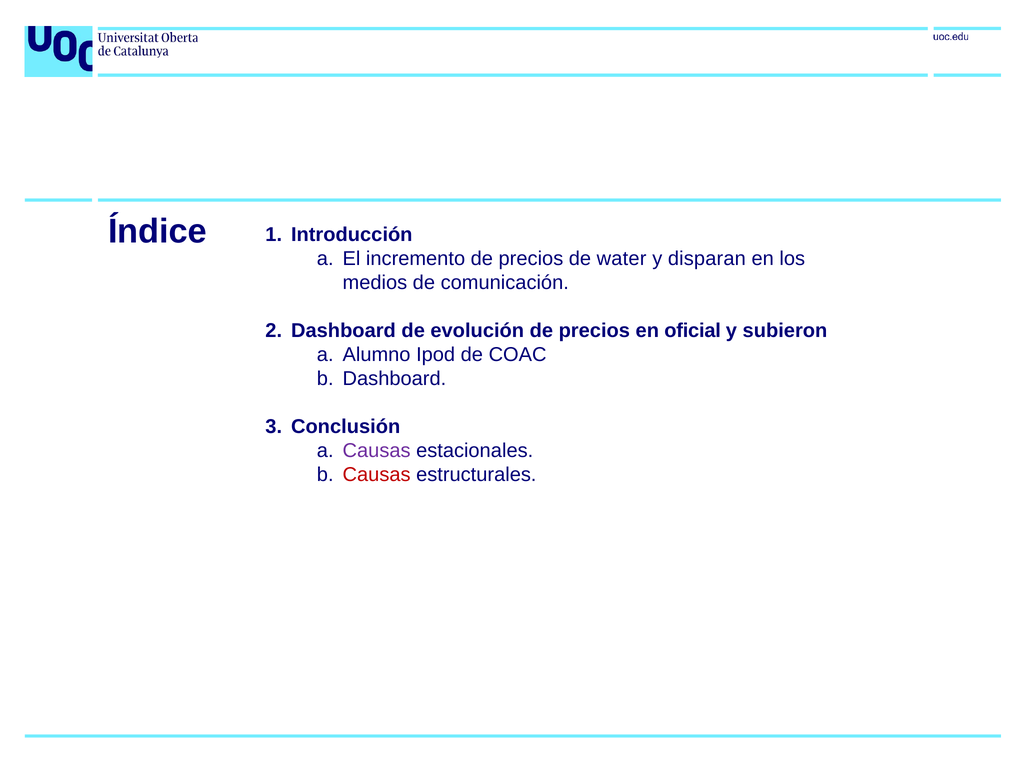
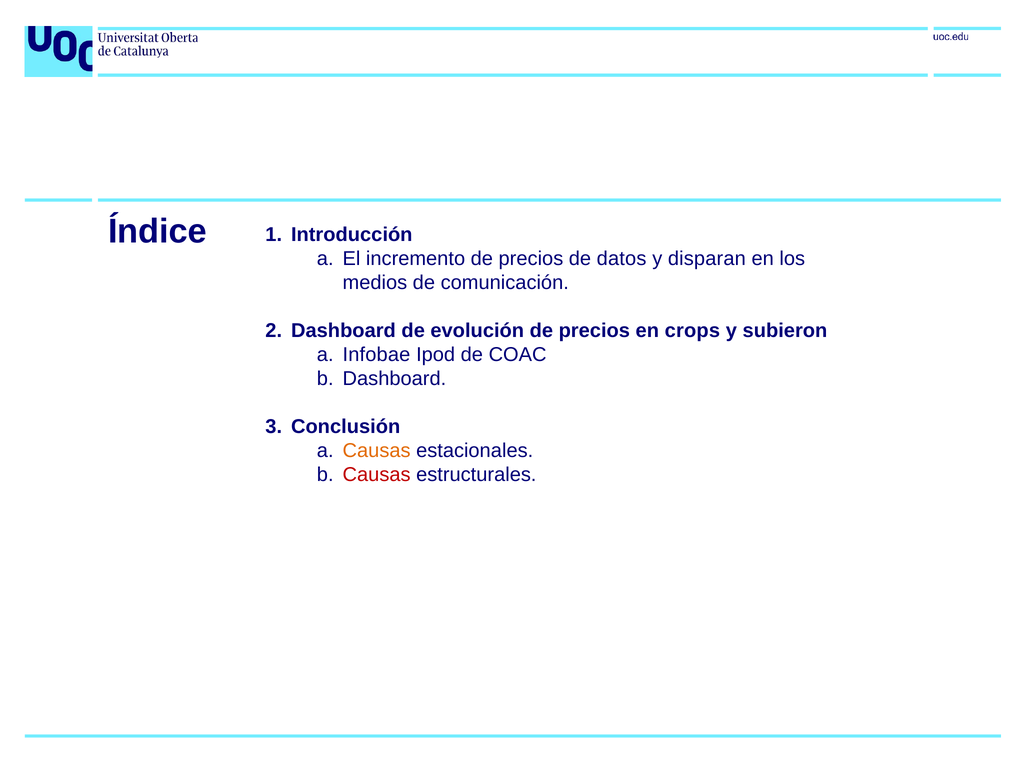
water: water -> datos
oficial: oficial -> crops
Alumno: Alumno -> Infobae
Causas at (377, 451) colour: purple -> orange
